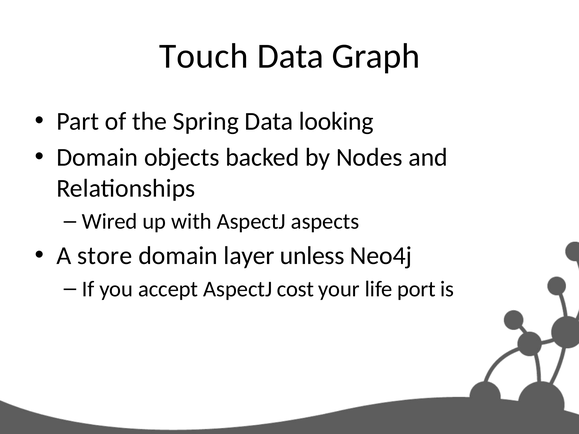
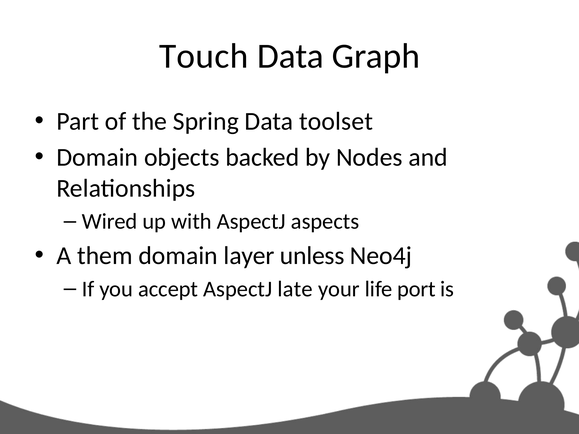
looking: looking -> toolset
store: store -> them
cost: cost -> late
